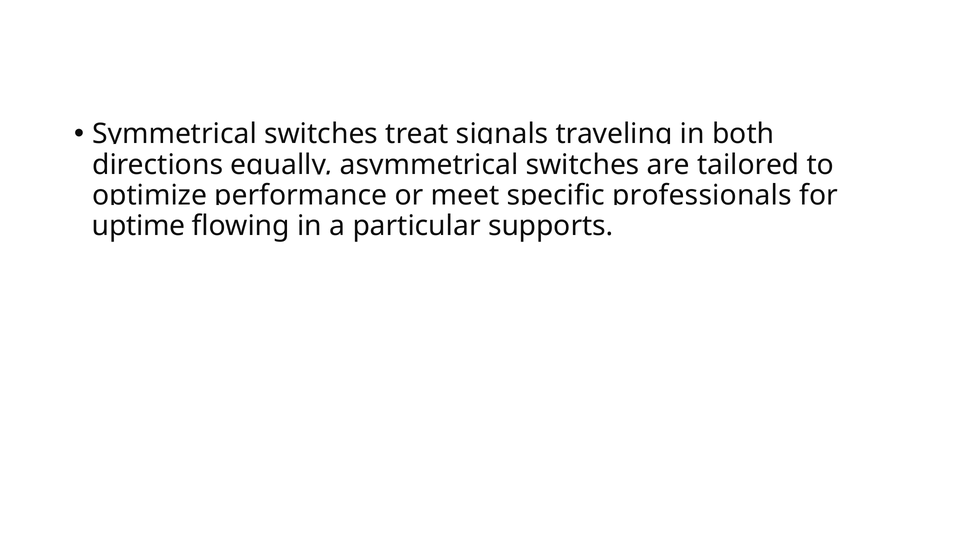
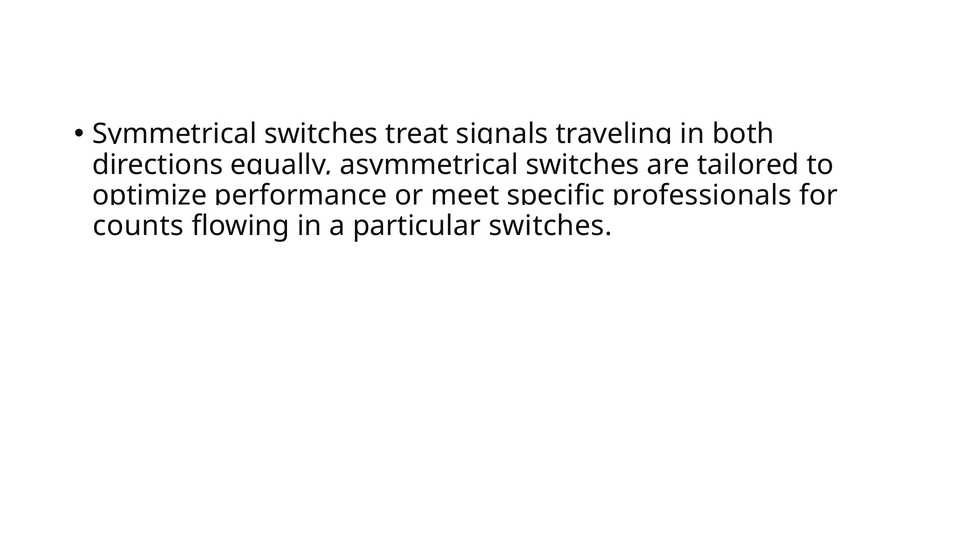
uptime: uptime -> counts
particular supports: supports -> switches
